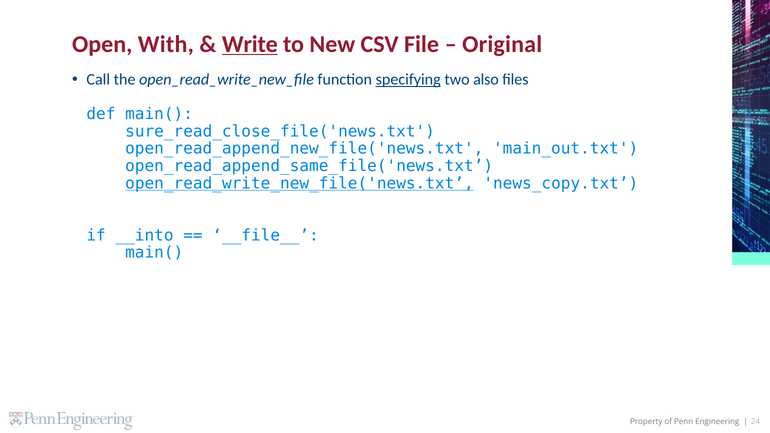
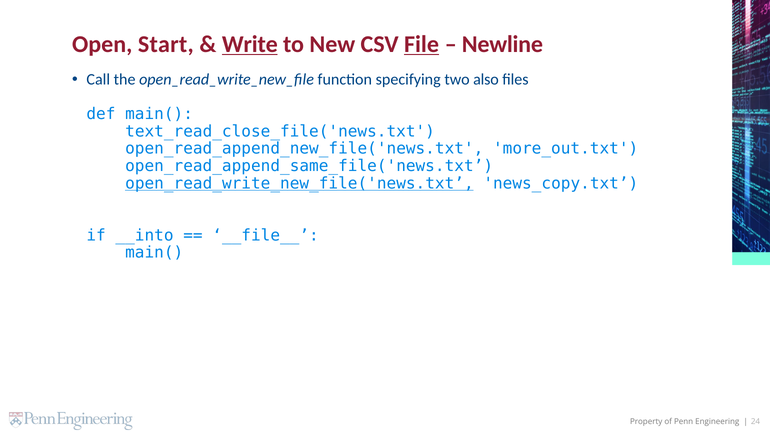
With: With -> Start
File underline: none -> present
Original: Original -> Newline
specifying underline: present -> none
sure_read_close_file('news.txt: sure_read_close_file('news.txt -> text_read_close_file('news.txt
main_out.txt: main_out.txt -> more_out.txt
